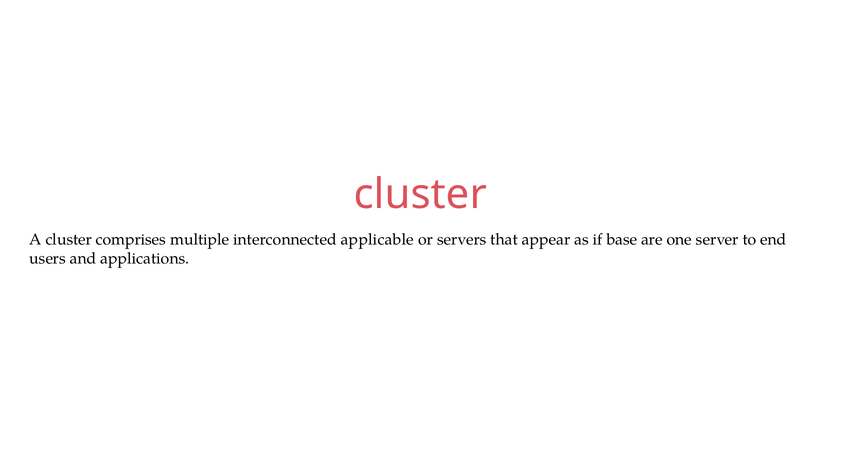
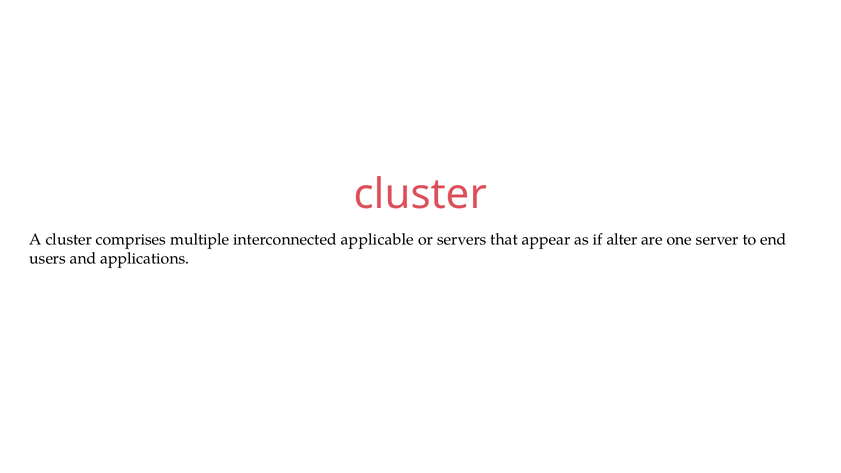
base: base -> alter
